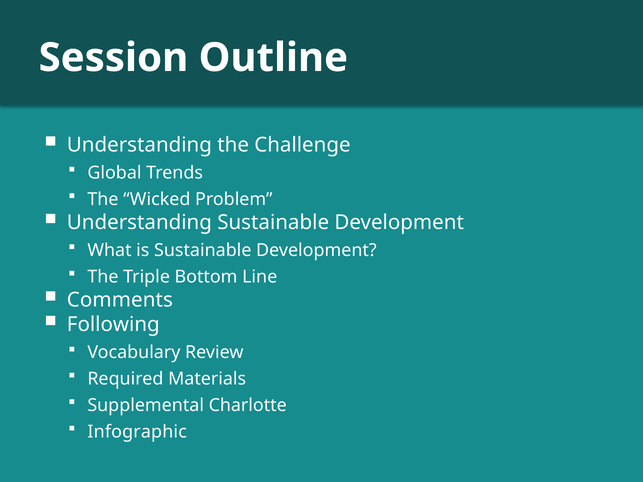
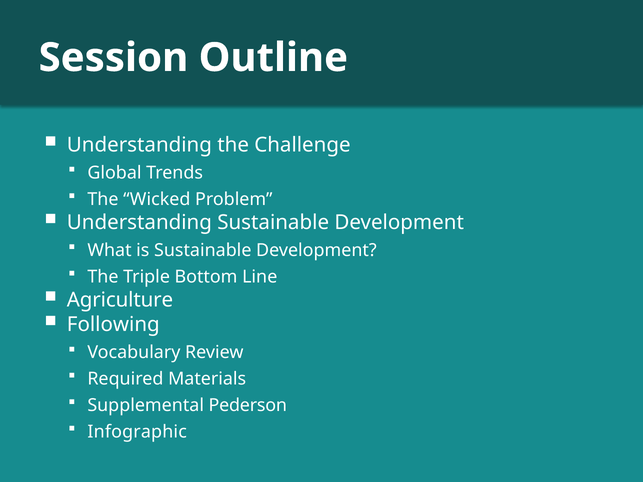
Comments: Comments -> Agriculture
Charlotte: Charlotte -> Pederson
